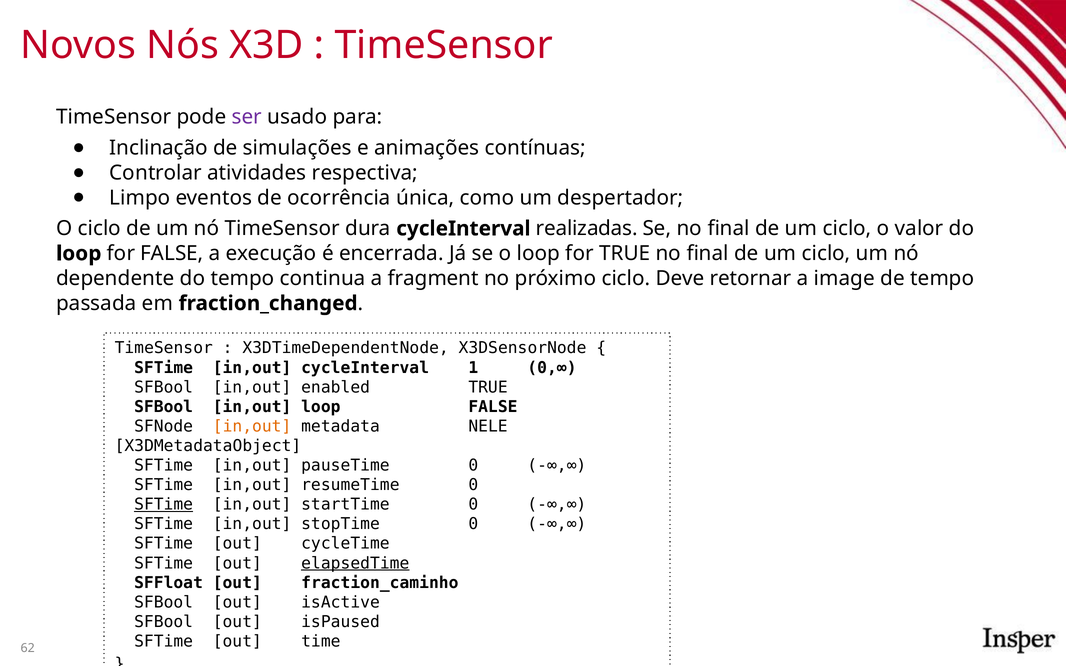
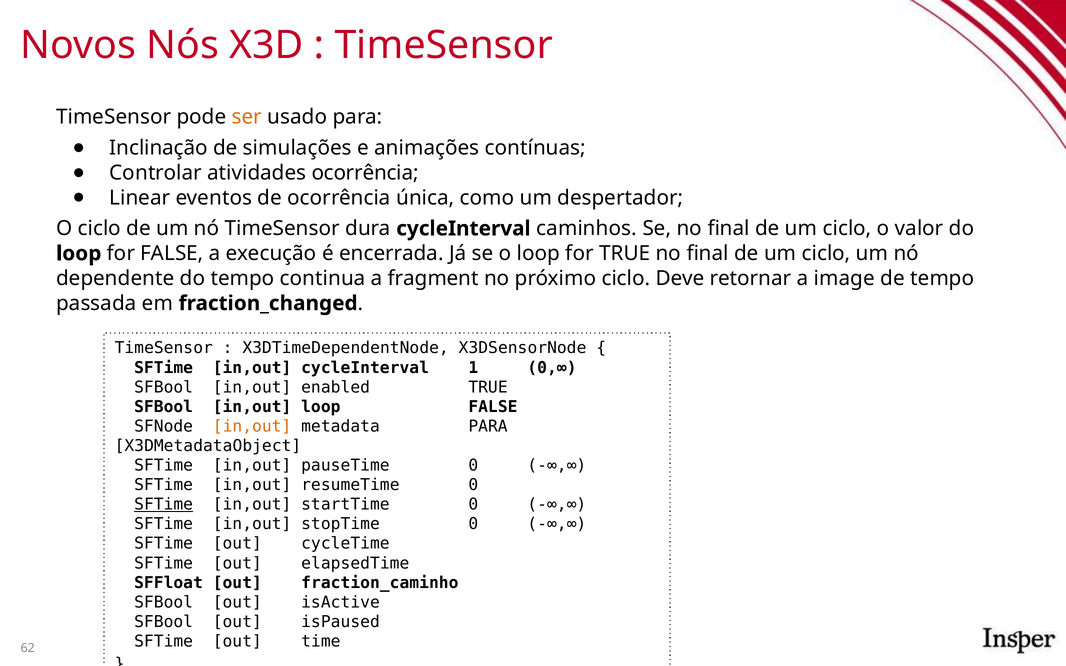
ser colour: purple -> orange
atividades respectiva: respectiva -> ocorrência
Limpo: Limpo -> Linear
realizadas: realizadas -> caminhos
metadata NELE: NELE -> PARA
elapsedTime underline: present -> none
